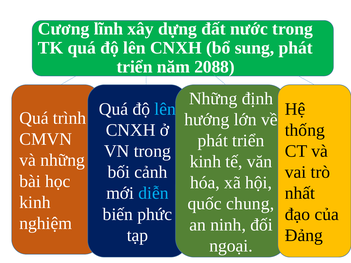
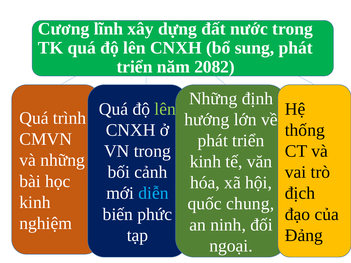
2088: 2088 -> 2082
lên at (165, 109) colour: light blue -> light green
nhất: nhất -> địch
